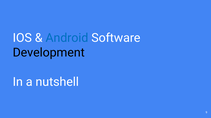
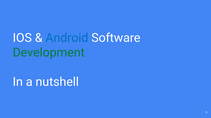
Development colour: black -> green
